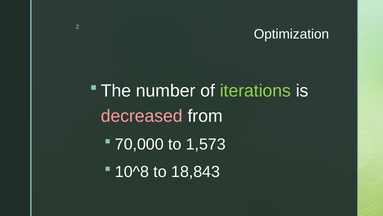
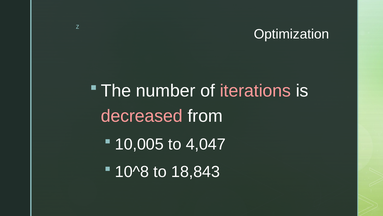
iterations colour: light green -> pink
70,000: 70,000 -> 10,005
1,573: 1,573 -> 4,047
